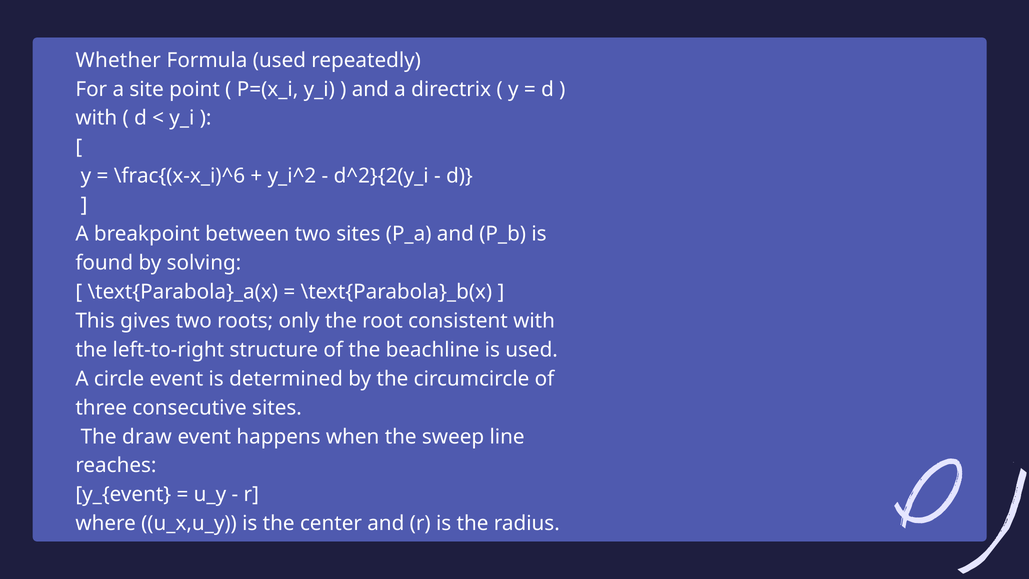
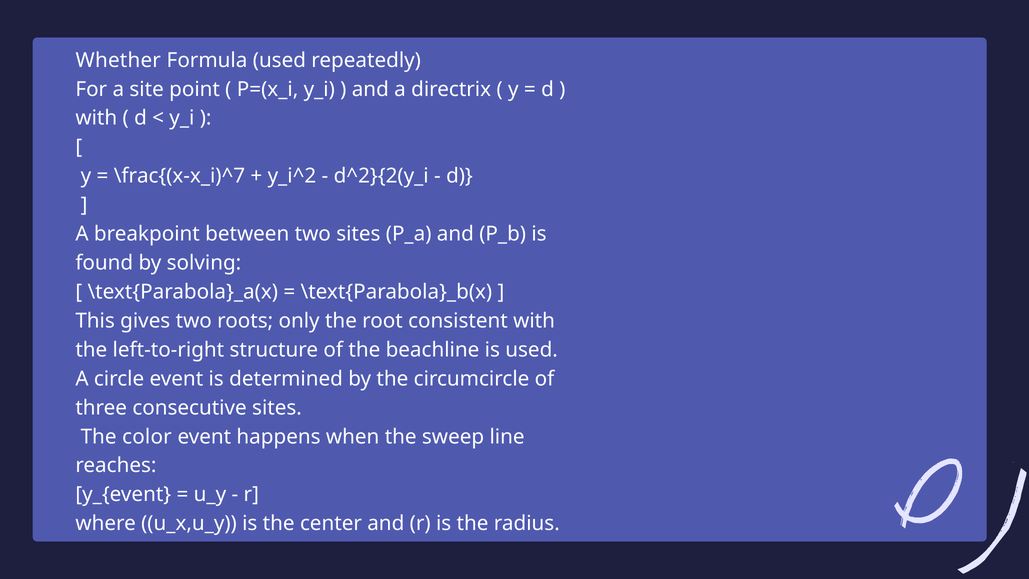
\frac{(x-x_i)^6: \frac{(x-x_i)^6 -> \frac{(x-x_i)^7
draw: draw -> color
